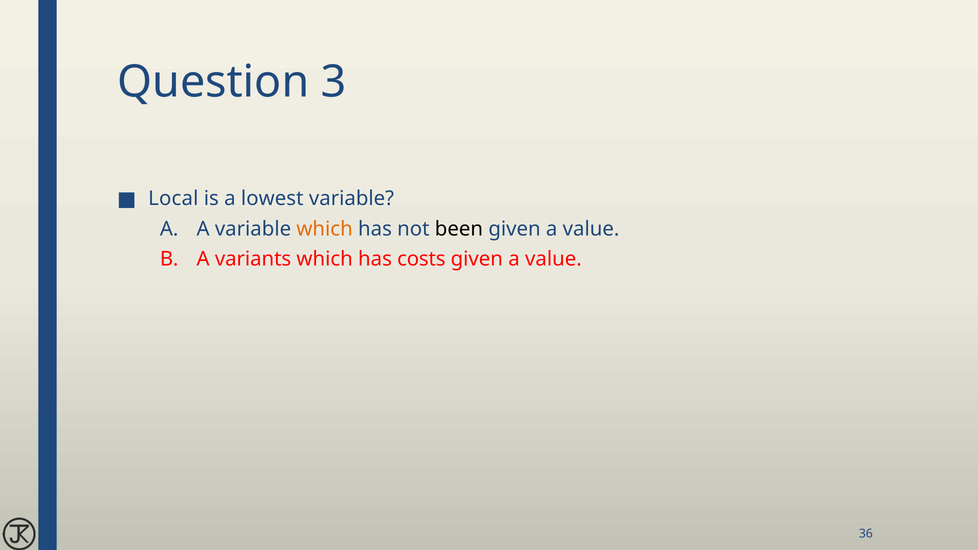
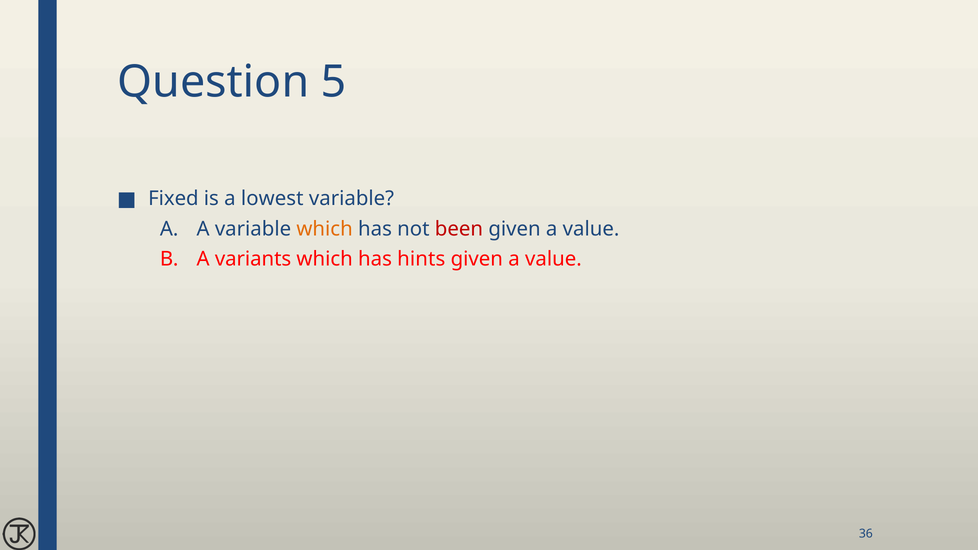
3: 3 -> 5
Local: Local -> Fixed
been colour: black -> red
costs: costs -> hints
